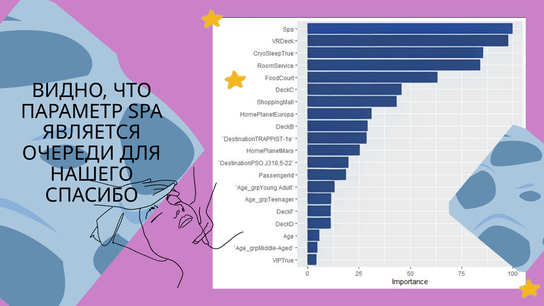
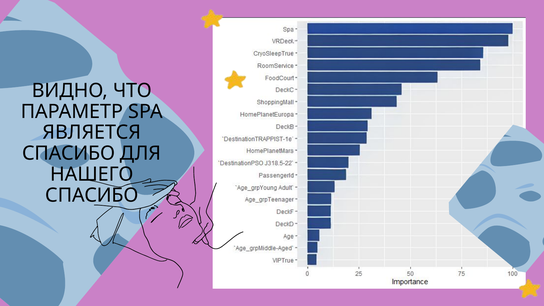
ОЧЕРЕДИ at (68, 153): ОЧЕРЕДИ -> СПАСИБО
